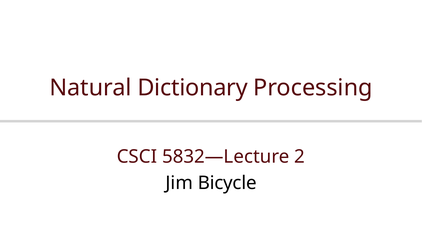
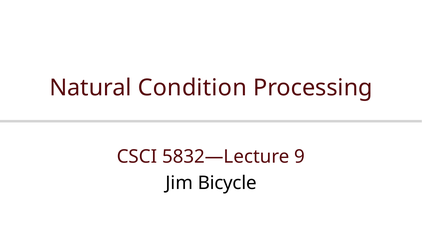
Dictionary: Dictionary -> Condition
2: 2 -> 9
